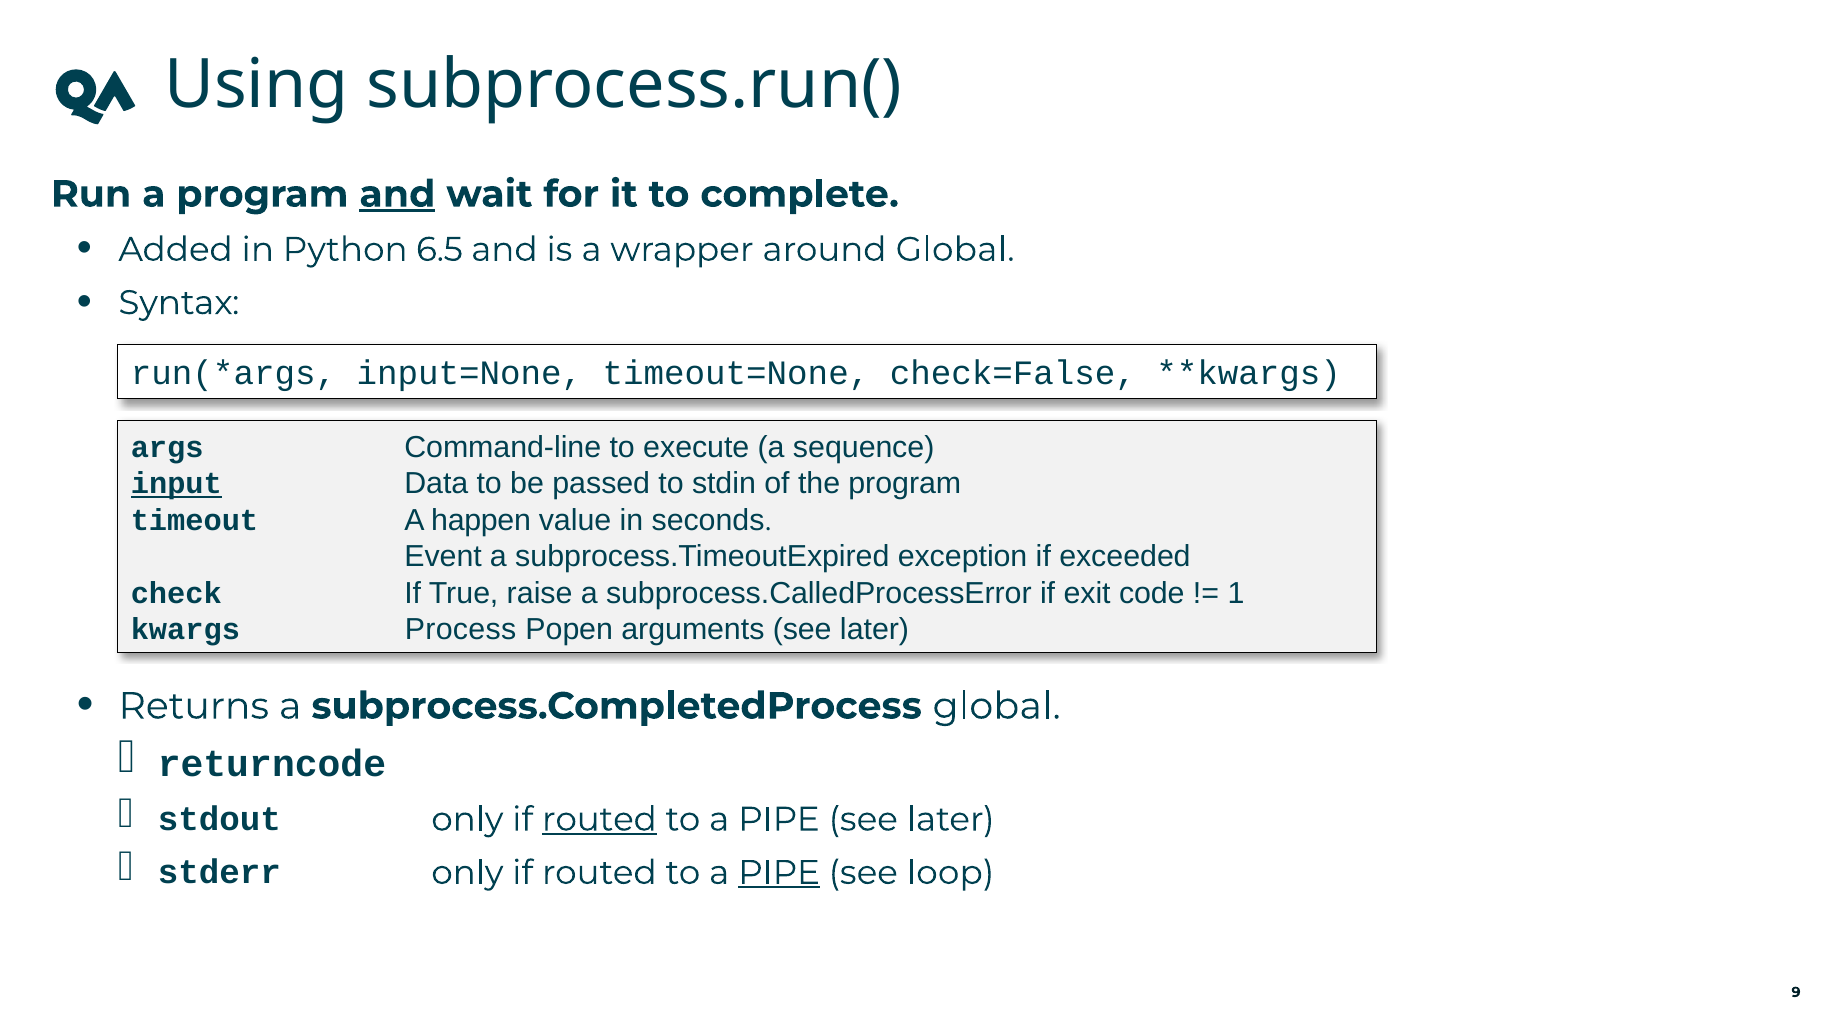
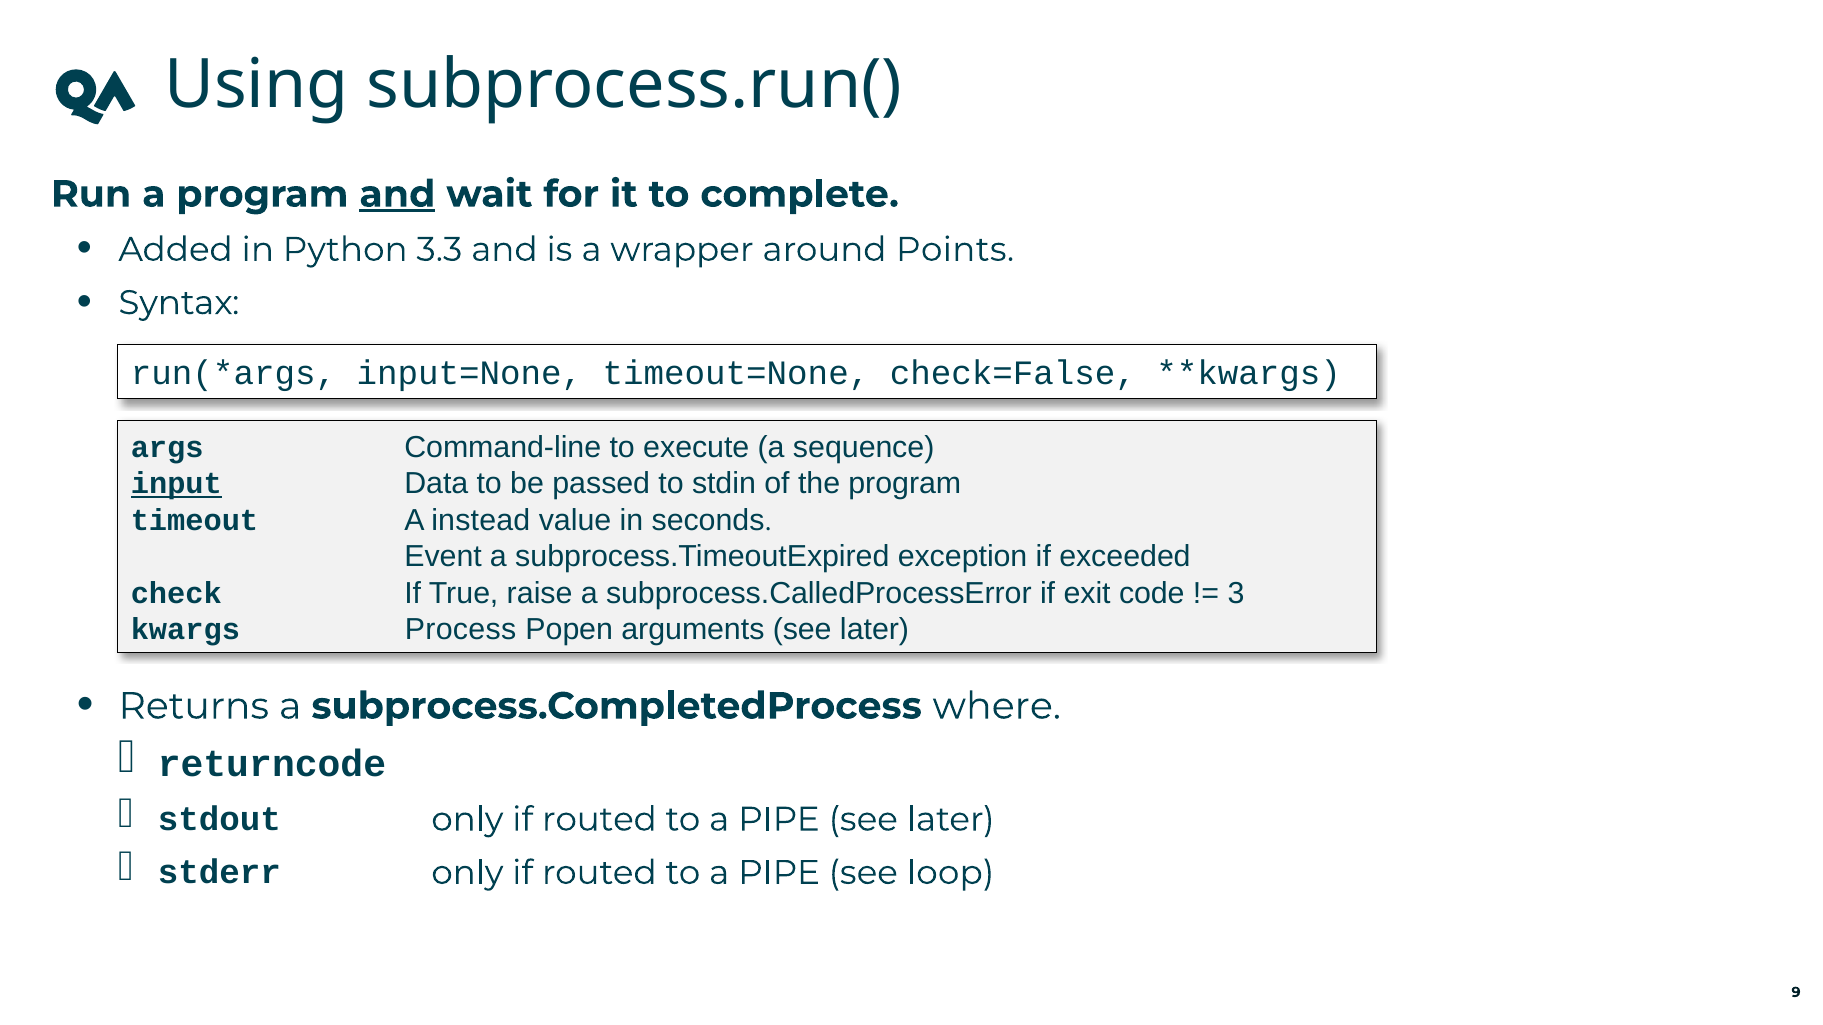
6.5: 6.5 -> 3.3
around Global: Global -> Points
happen: happen -> instead
1: 1 -> 3
subprocess.CompletedProcess global: global -> where
routed at (599, 820) underline: present -> none
PIPE at (779, 873) underline: present -> none
